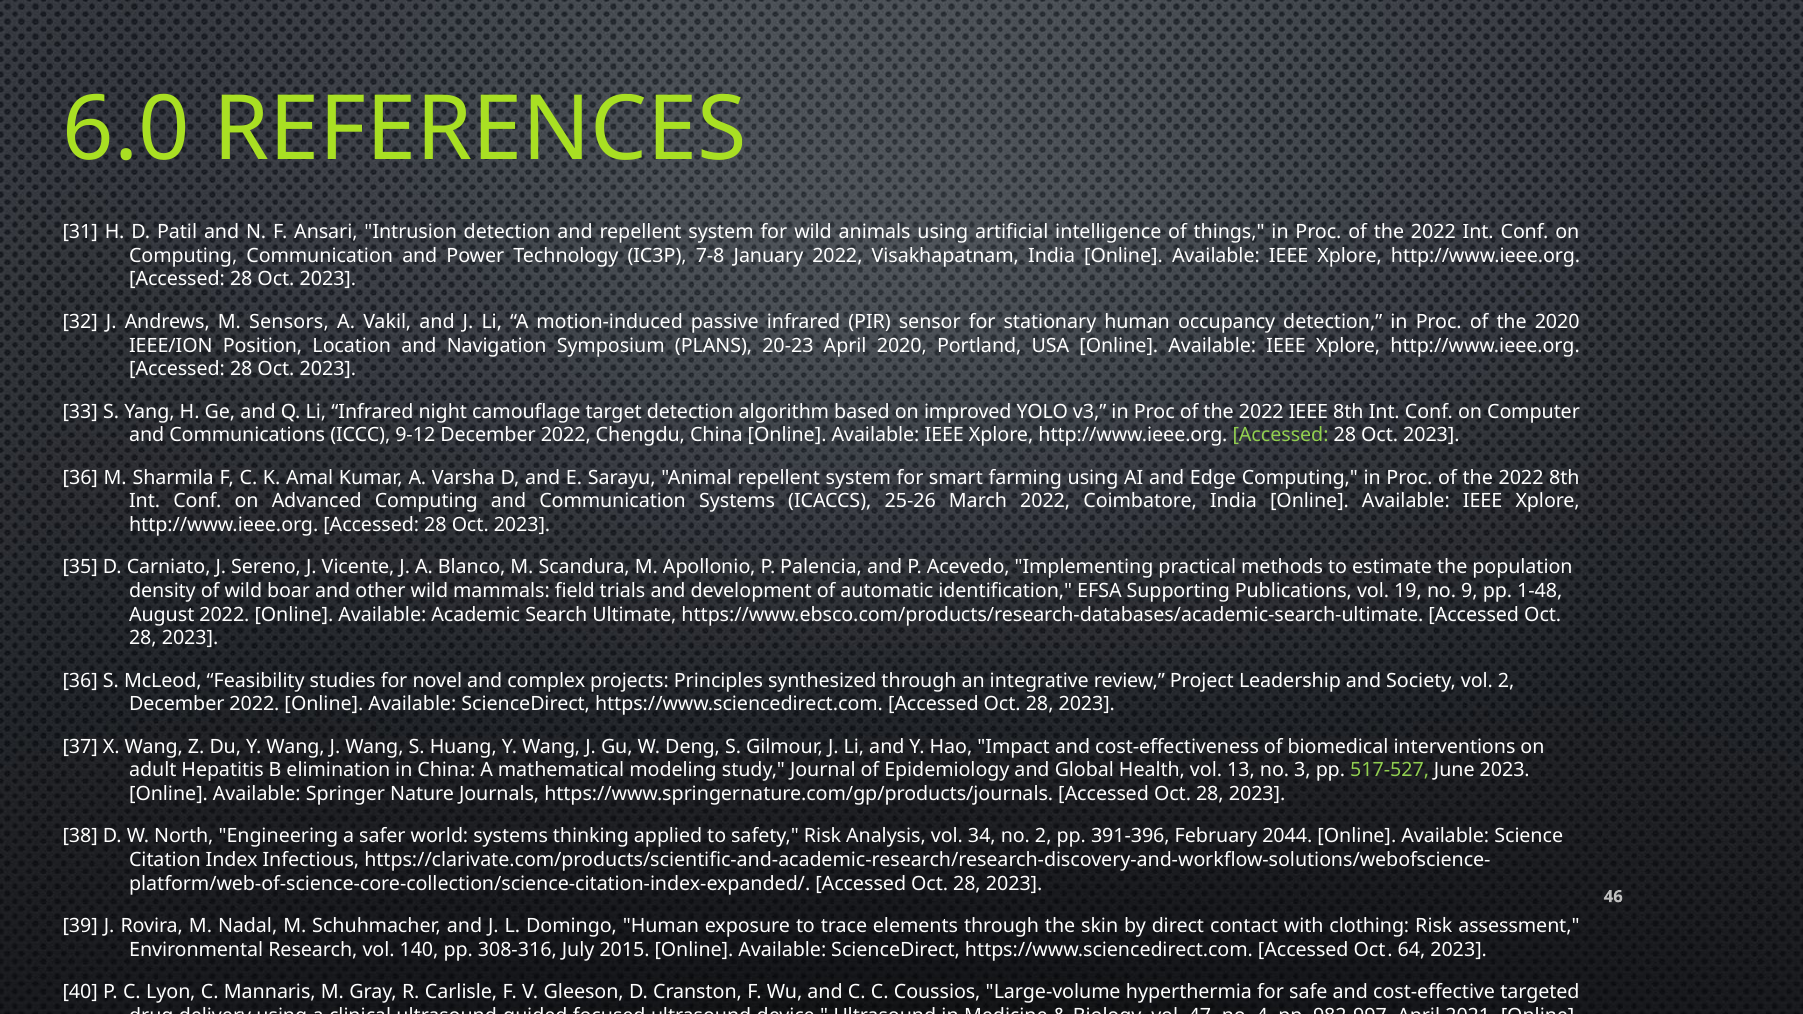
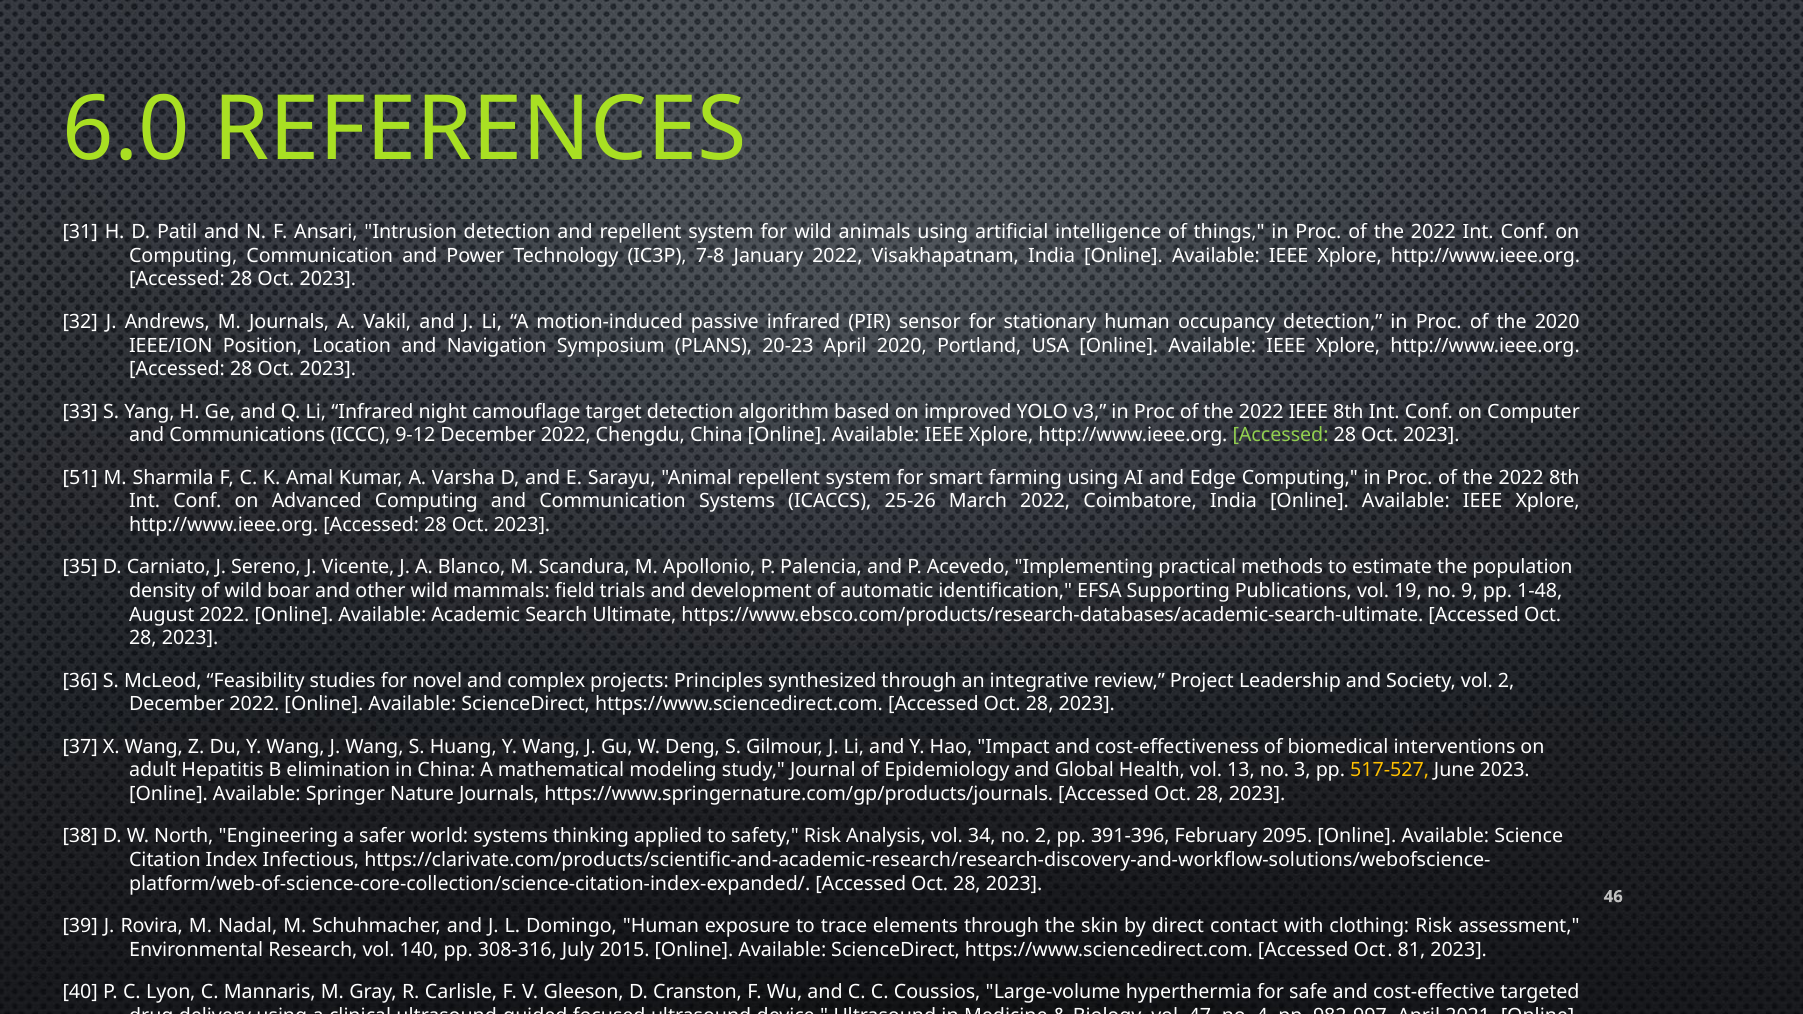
M Sensors: Sensors -> Journals
36 at (80, 478): 36 -> 51
517-527 colour: light green -> yellow
2044: 2044 -> 2095
64: 64 -> 81
